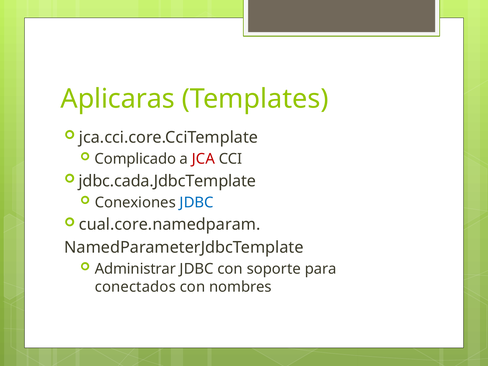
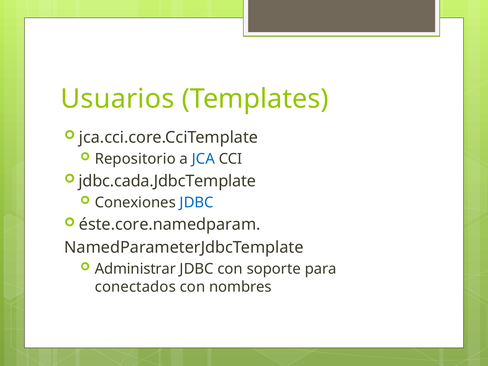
Aplicaras: Aplicaras -> Usuarios
Complicado: Complicado -> Repositorio
JCA colour: red -> blue
cual.core.namedparam: cual.core.namedparam -> éste.core.namedparam
